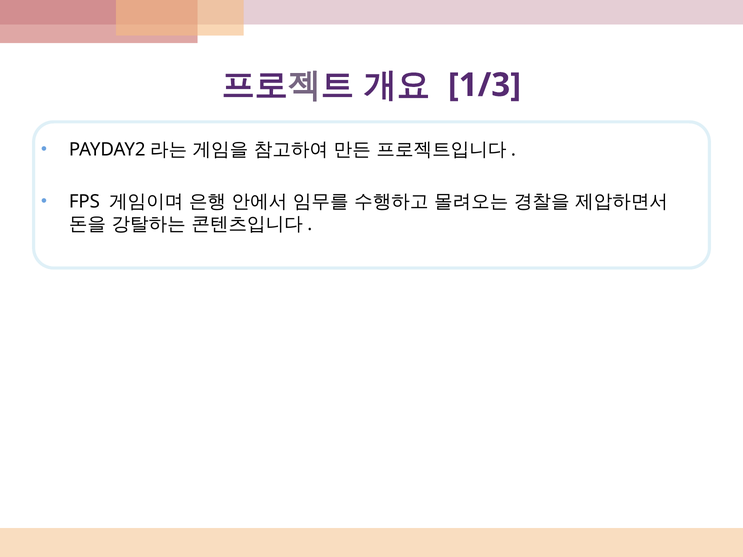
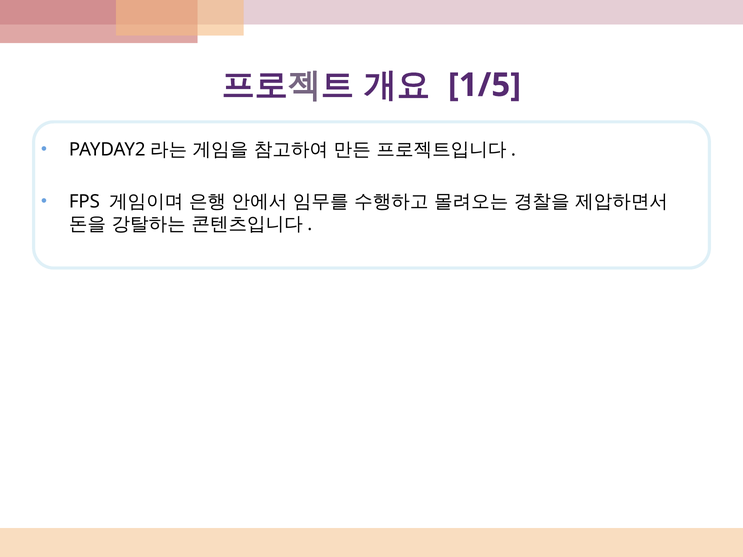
1/3: 1/3 -> 1/5
